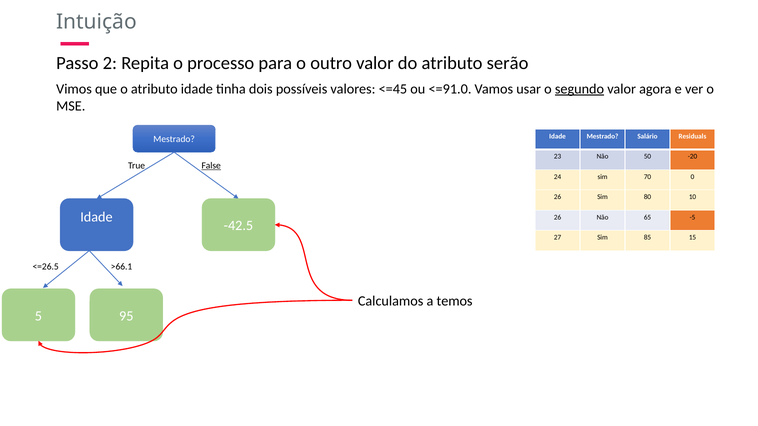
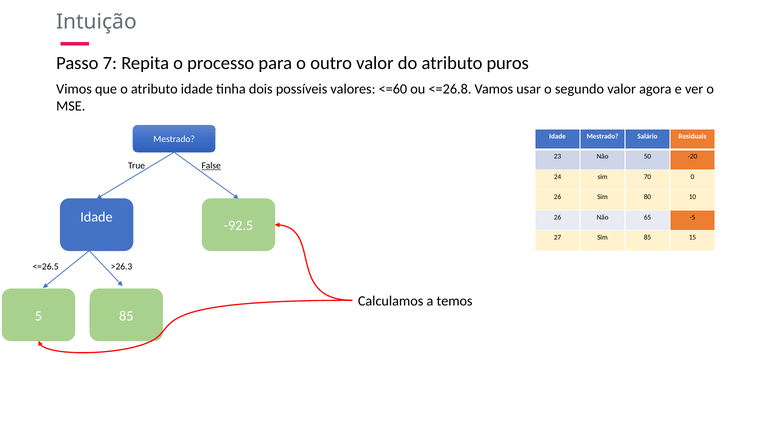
2: 2 -> 7
serão: serão -> puros
<=45: <=45 -> <=60
<=91.0: <=91.0 -> <=26.8
segundo underline: present -> none
-42.5: -42.5 -> -92.5
>66.1: >66.1 -> >26.3
5 95: 95 -> 85
